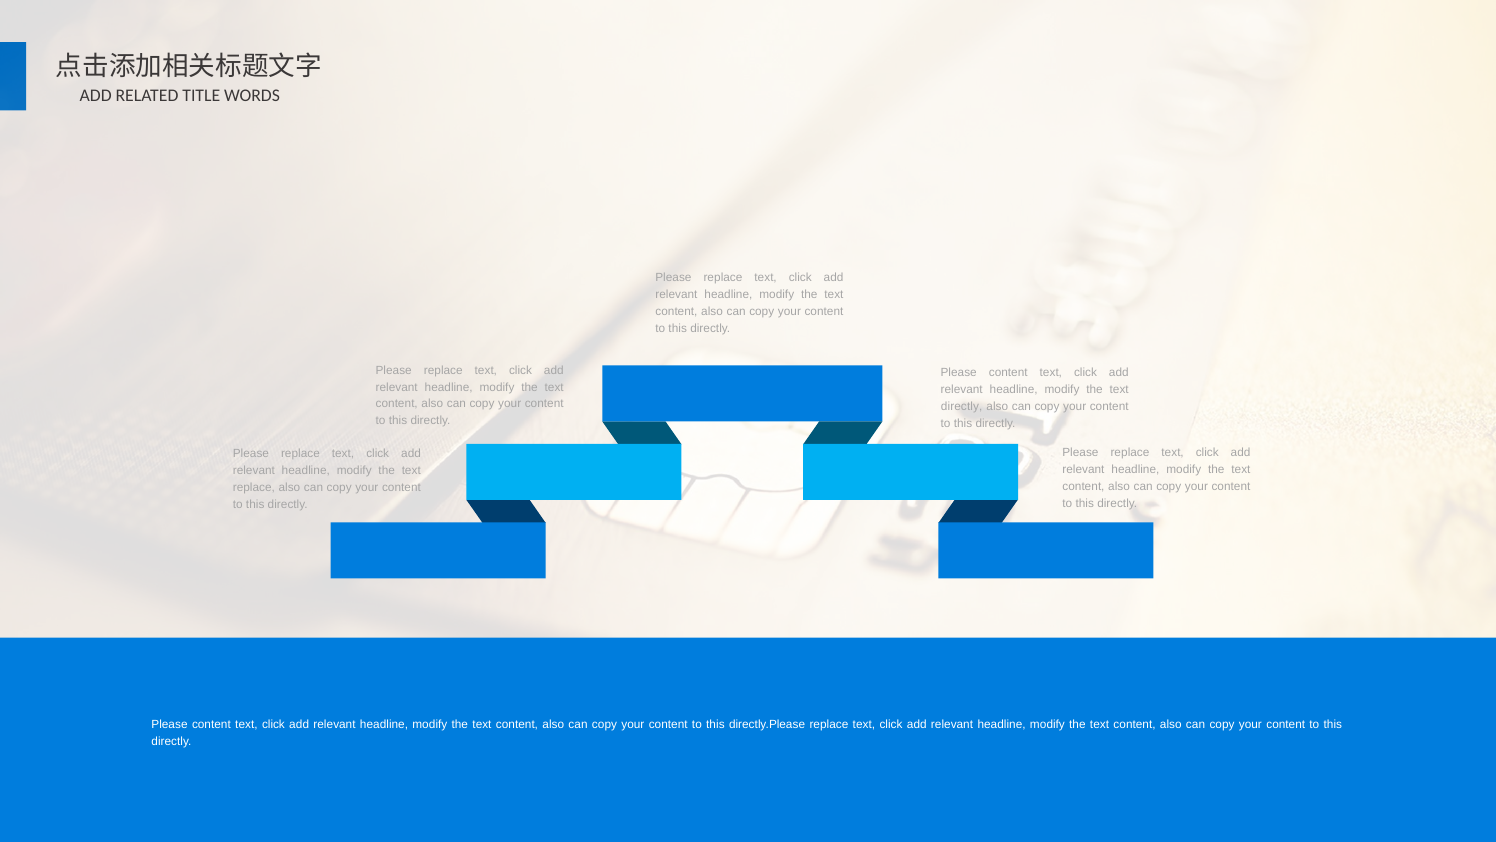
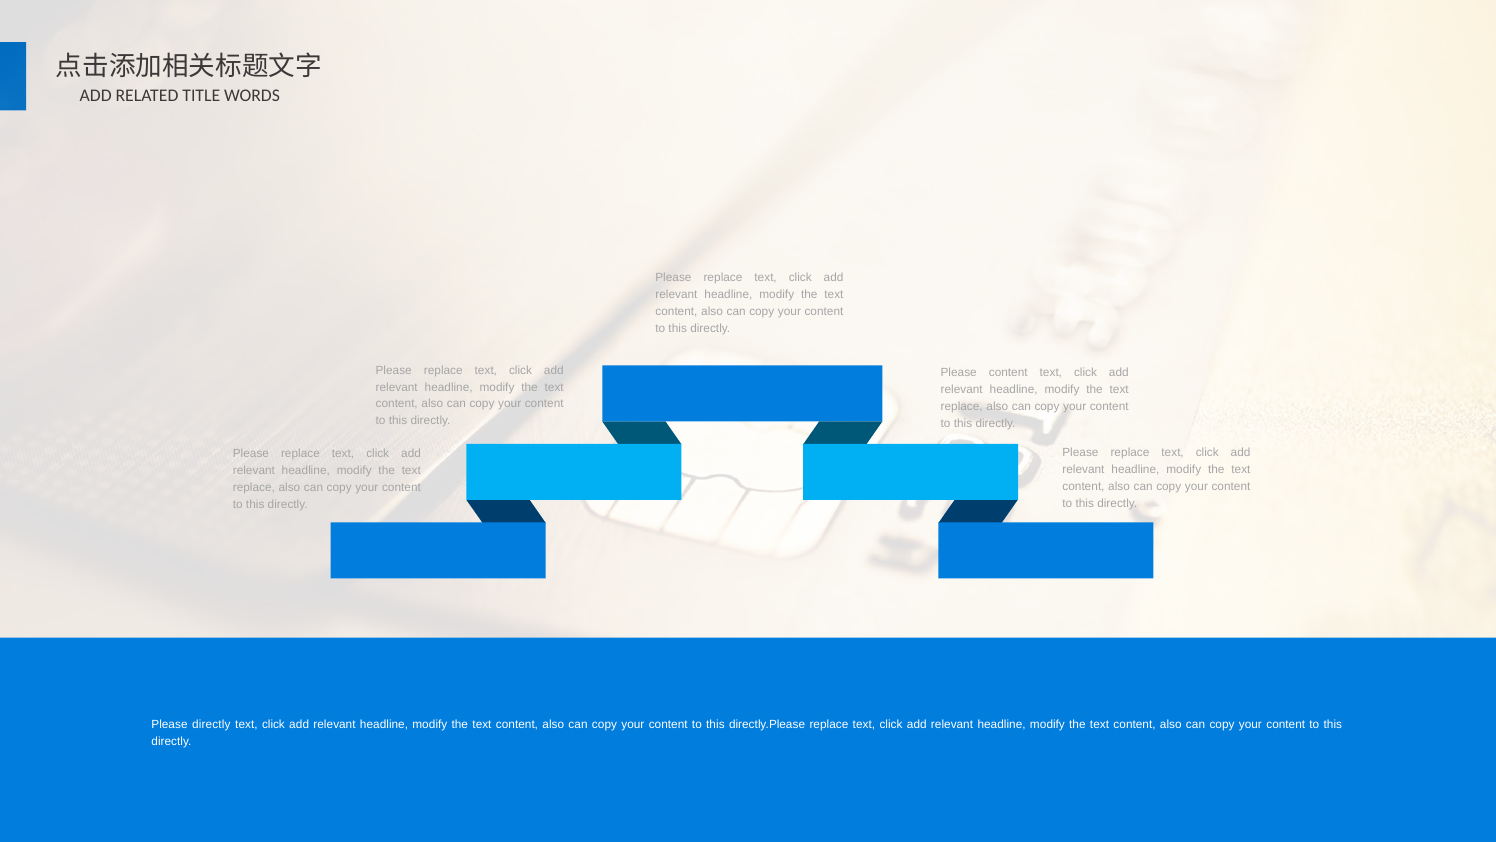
directly at (962, 406): directly -> replace
content at (211, 724): content -> directly
